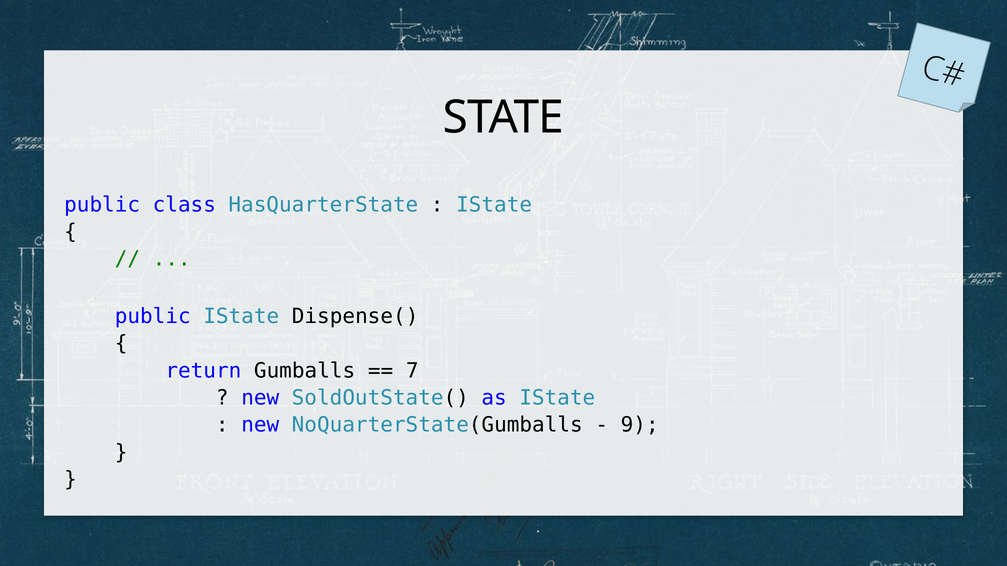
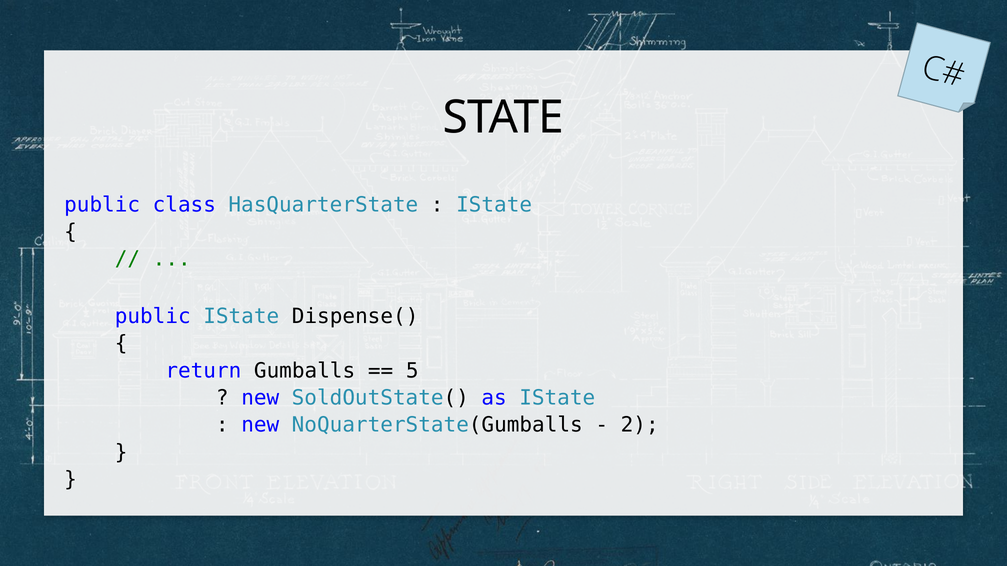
7: 7 -> 5
9: 9 -> 2
